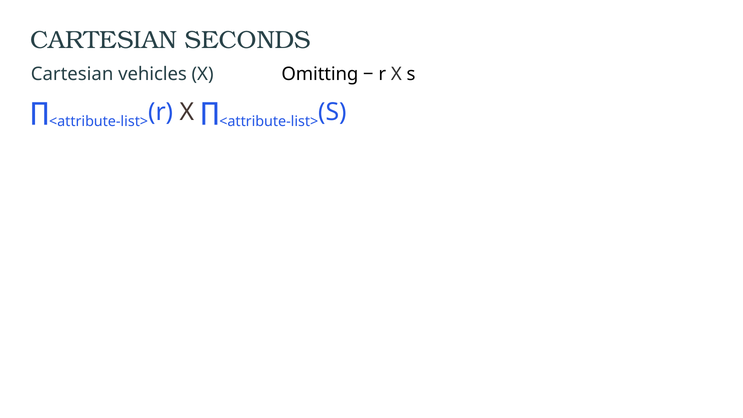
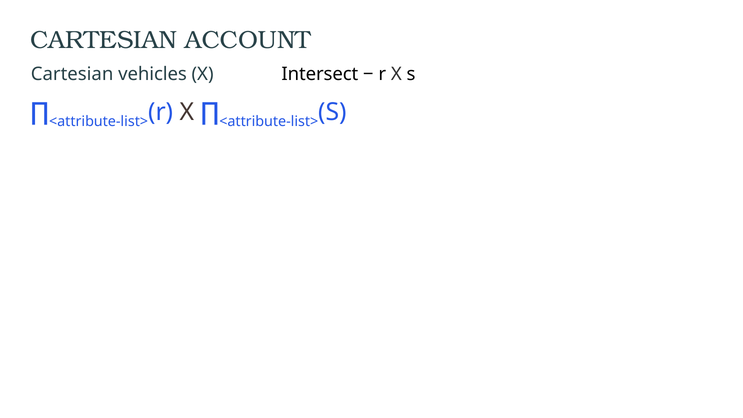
SECONDS: SECONDS -> ACCOUNT
Omitting: Omitting -> Intersect
